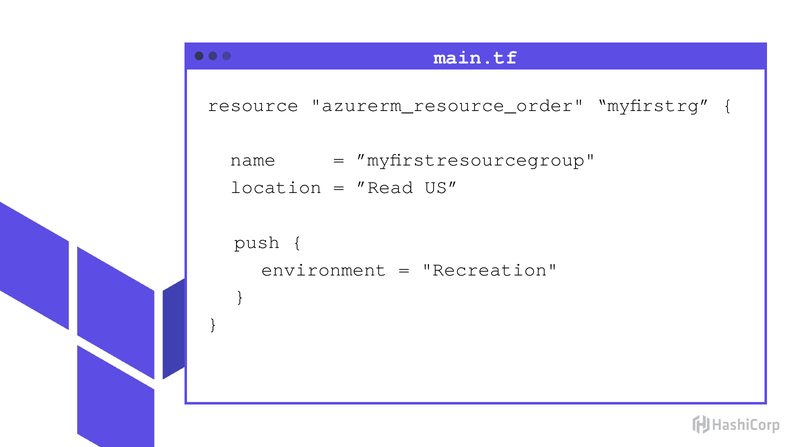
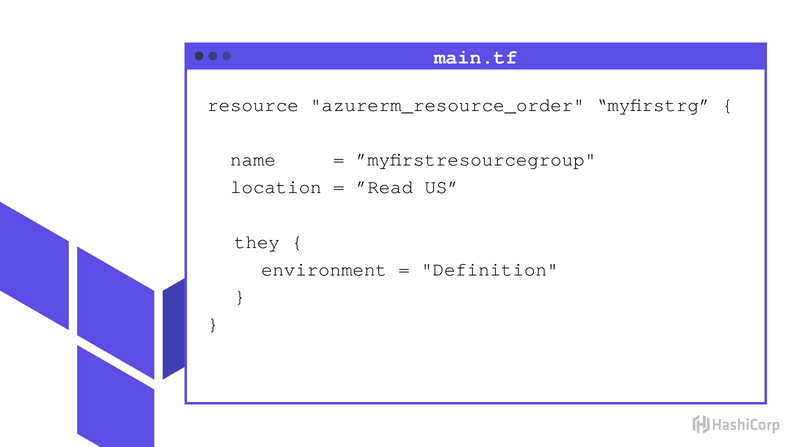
push: push -> they
Recreation: Recreation -> Definition
